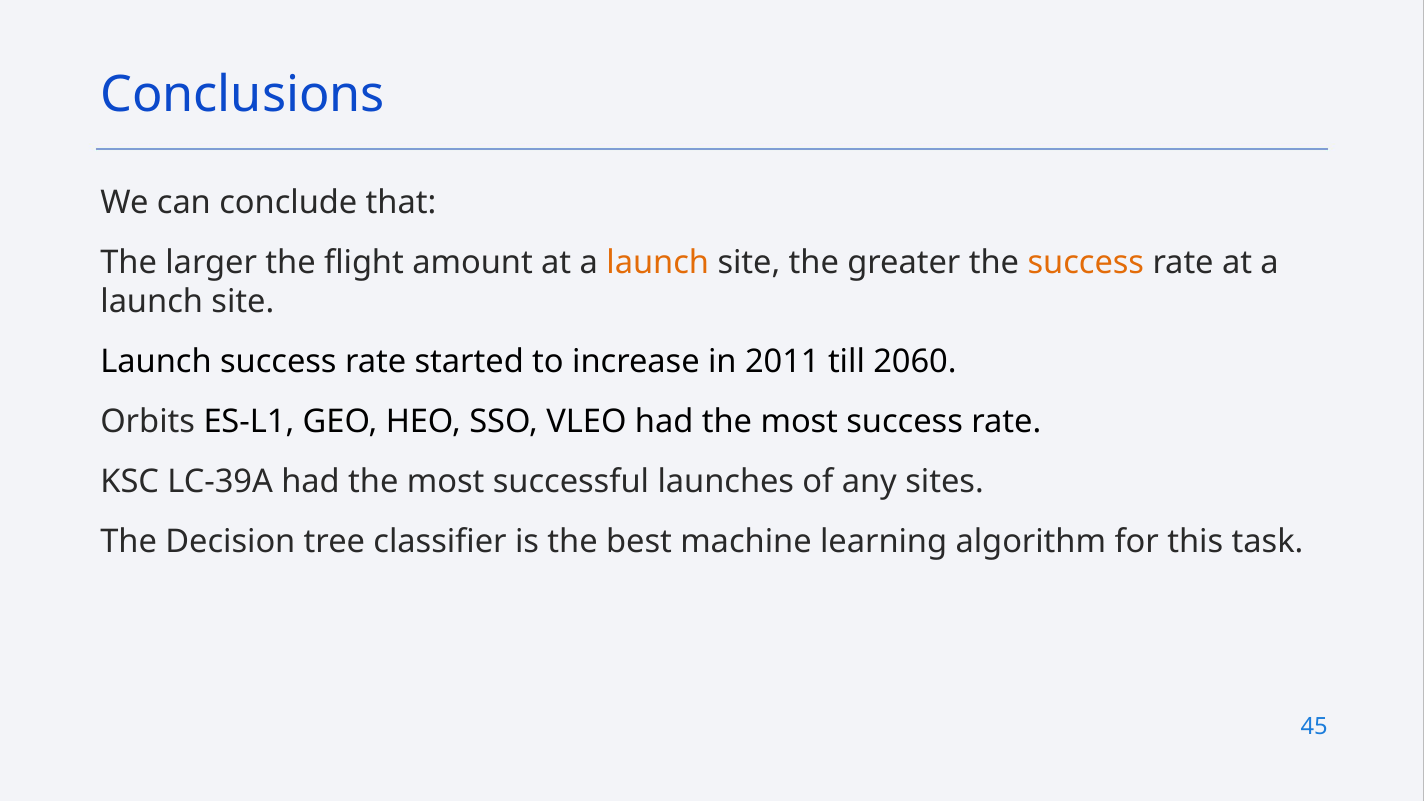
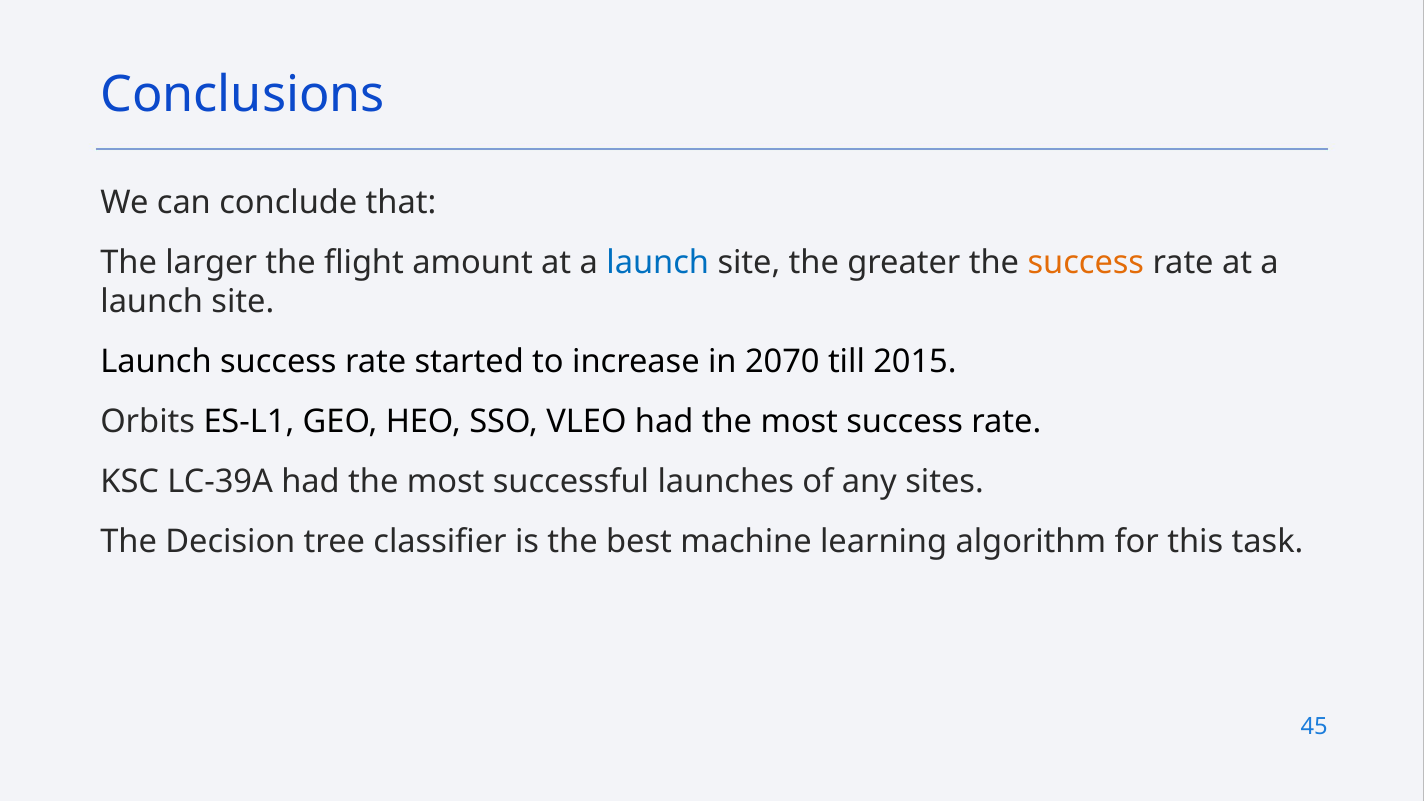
launch at (658, 263) colour: orange -> blue
2011: 2011 -> 2070
2060: 2060 -> 2015
